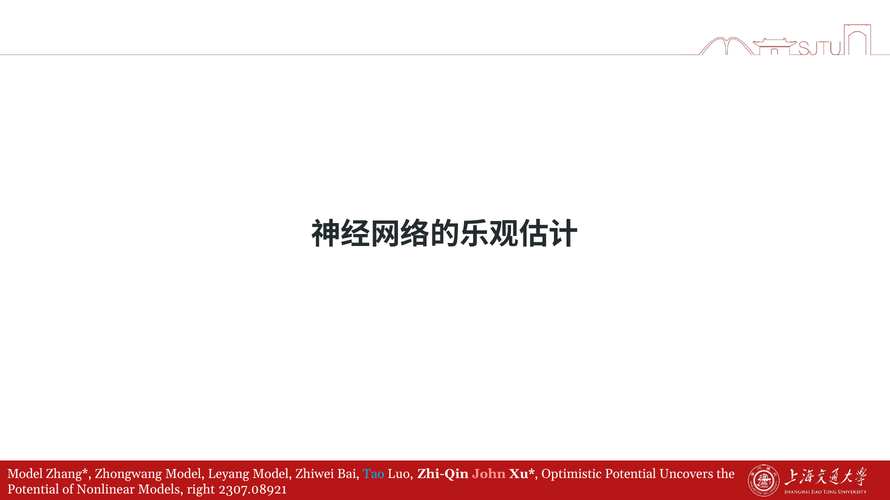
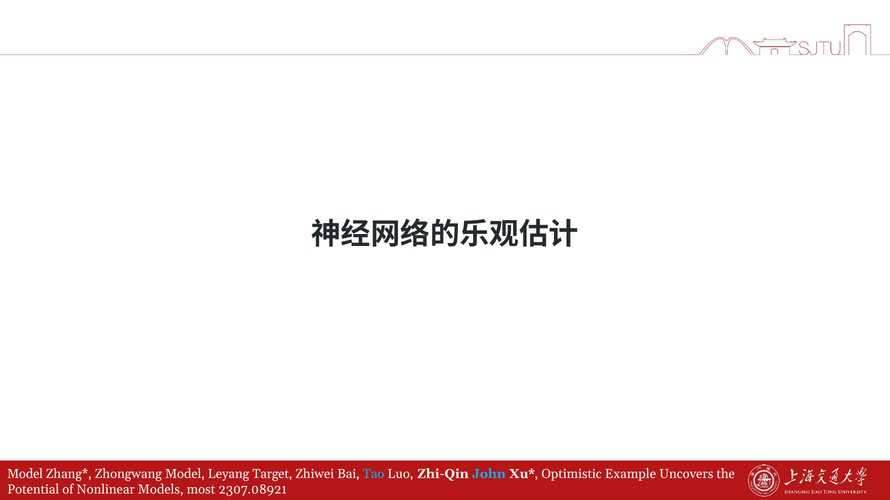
Leyang Model: Model -> Target
John colour: pink -> light blue
Optimistic Potential: Potential -> Example
right: right -> most
